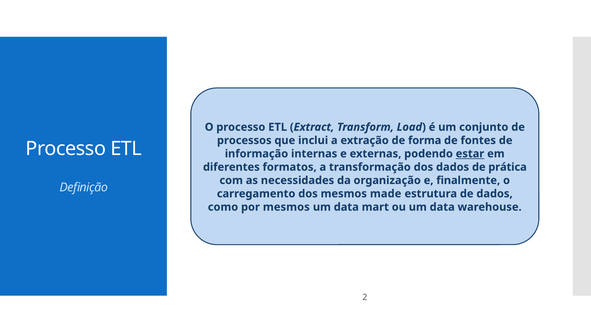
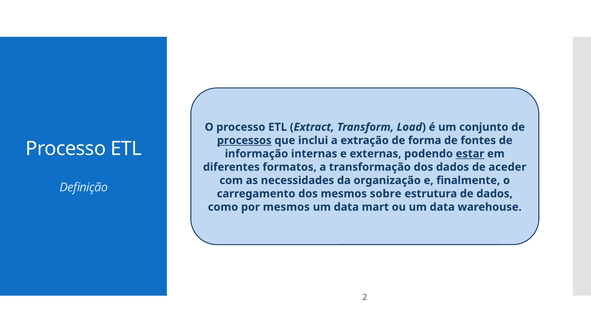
processos underline: none -> present
prática: prática -> aceder
made: made -> sobre
